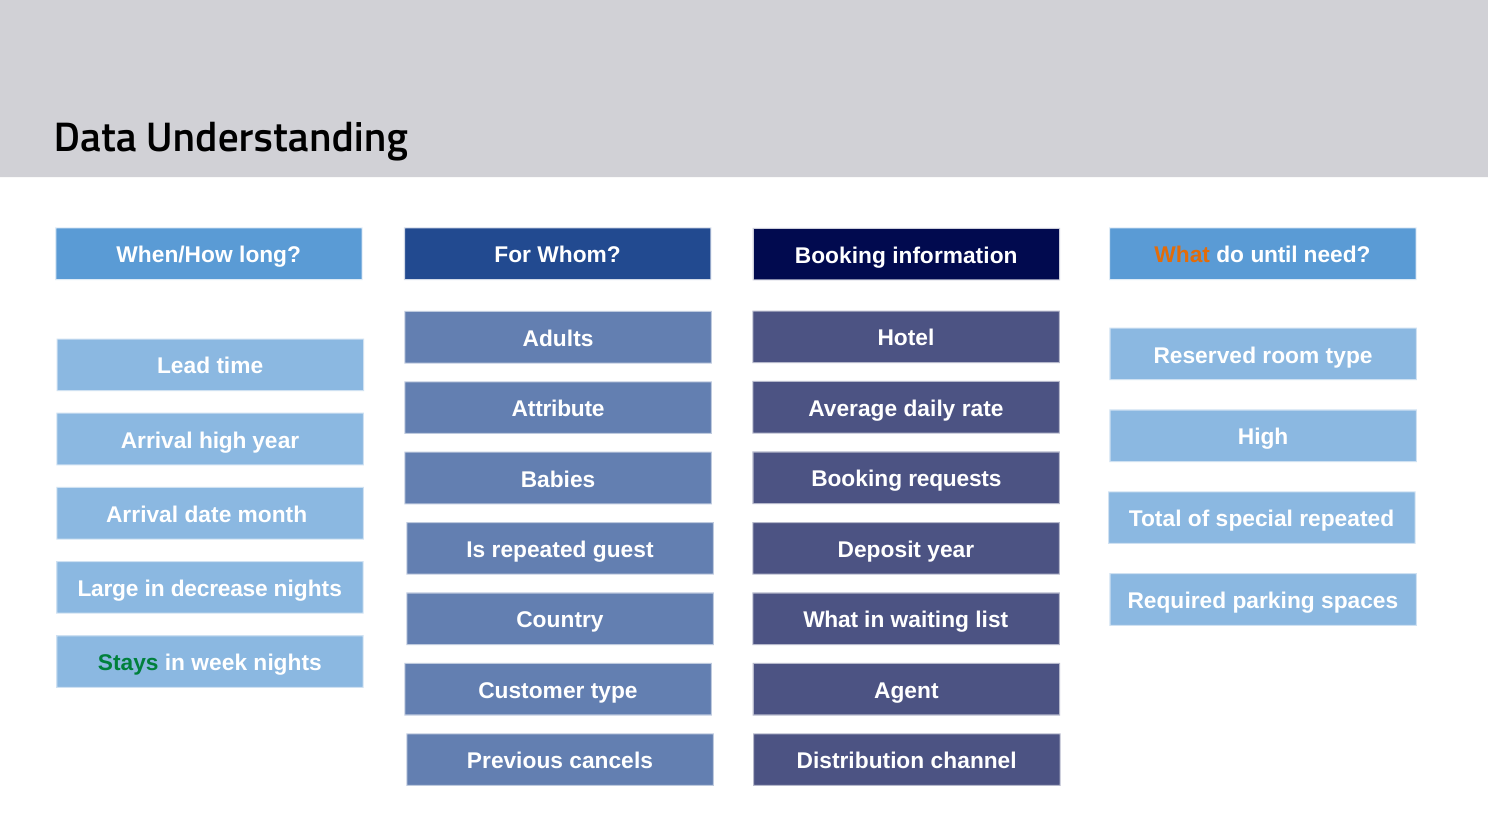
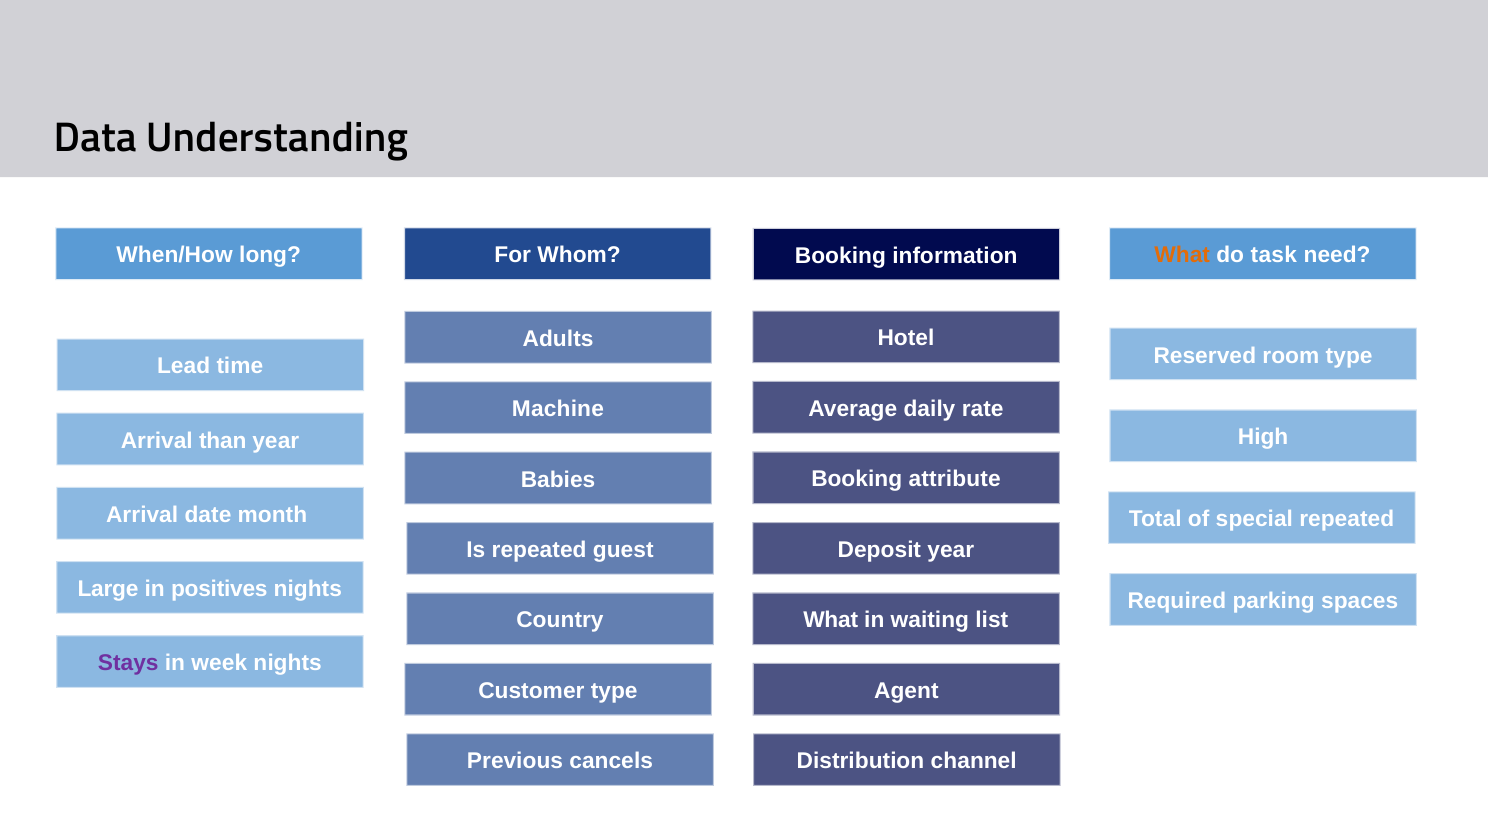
until: until -> task
Attribute: Attribute -> Machine
Arrival high: high -> than
requests: requests -> attribute
decrease: decrease -> positives
Stays colour: green -> purple
